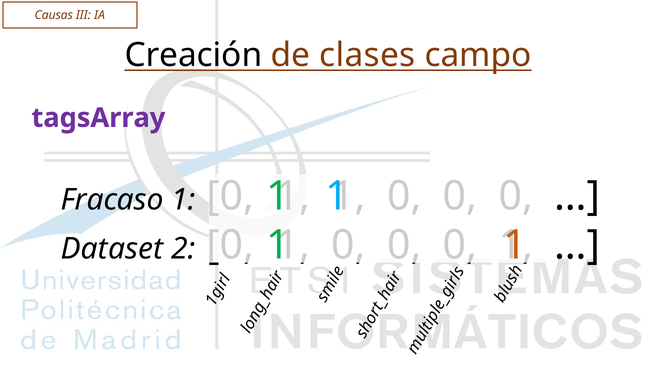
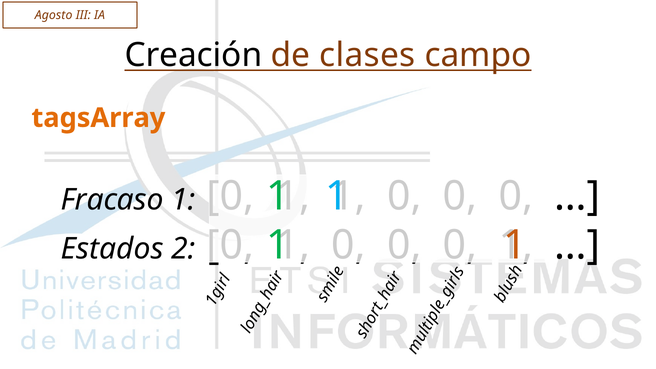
Causas: Causas -> Agosto
tagsArray colour: purple -> orange
Dataset: Dataset -> Estados
